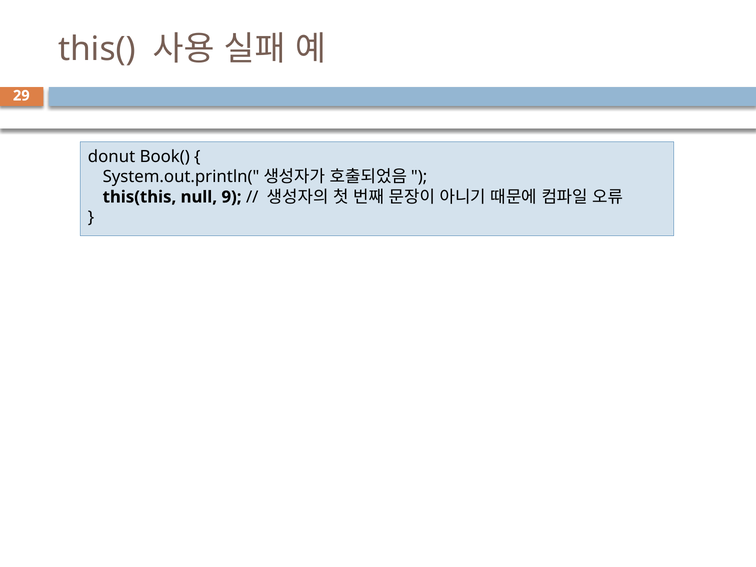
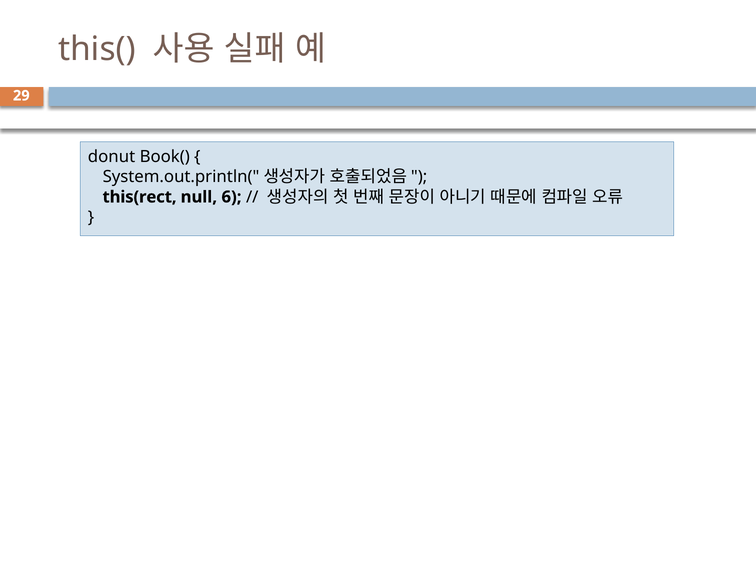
this(this: this(this -> this(rect
9: 9 -> 6
